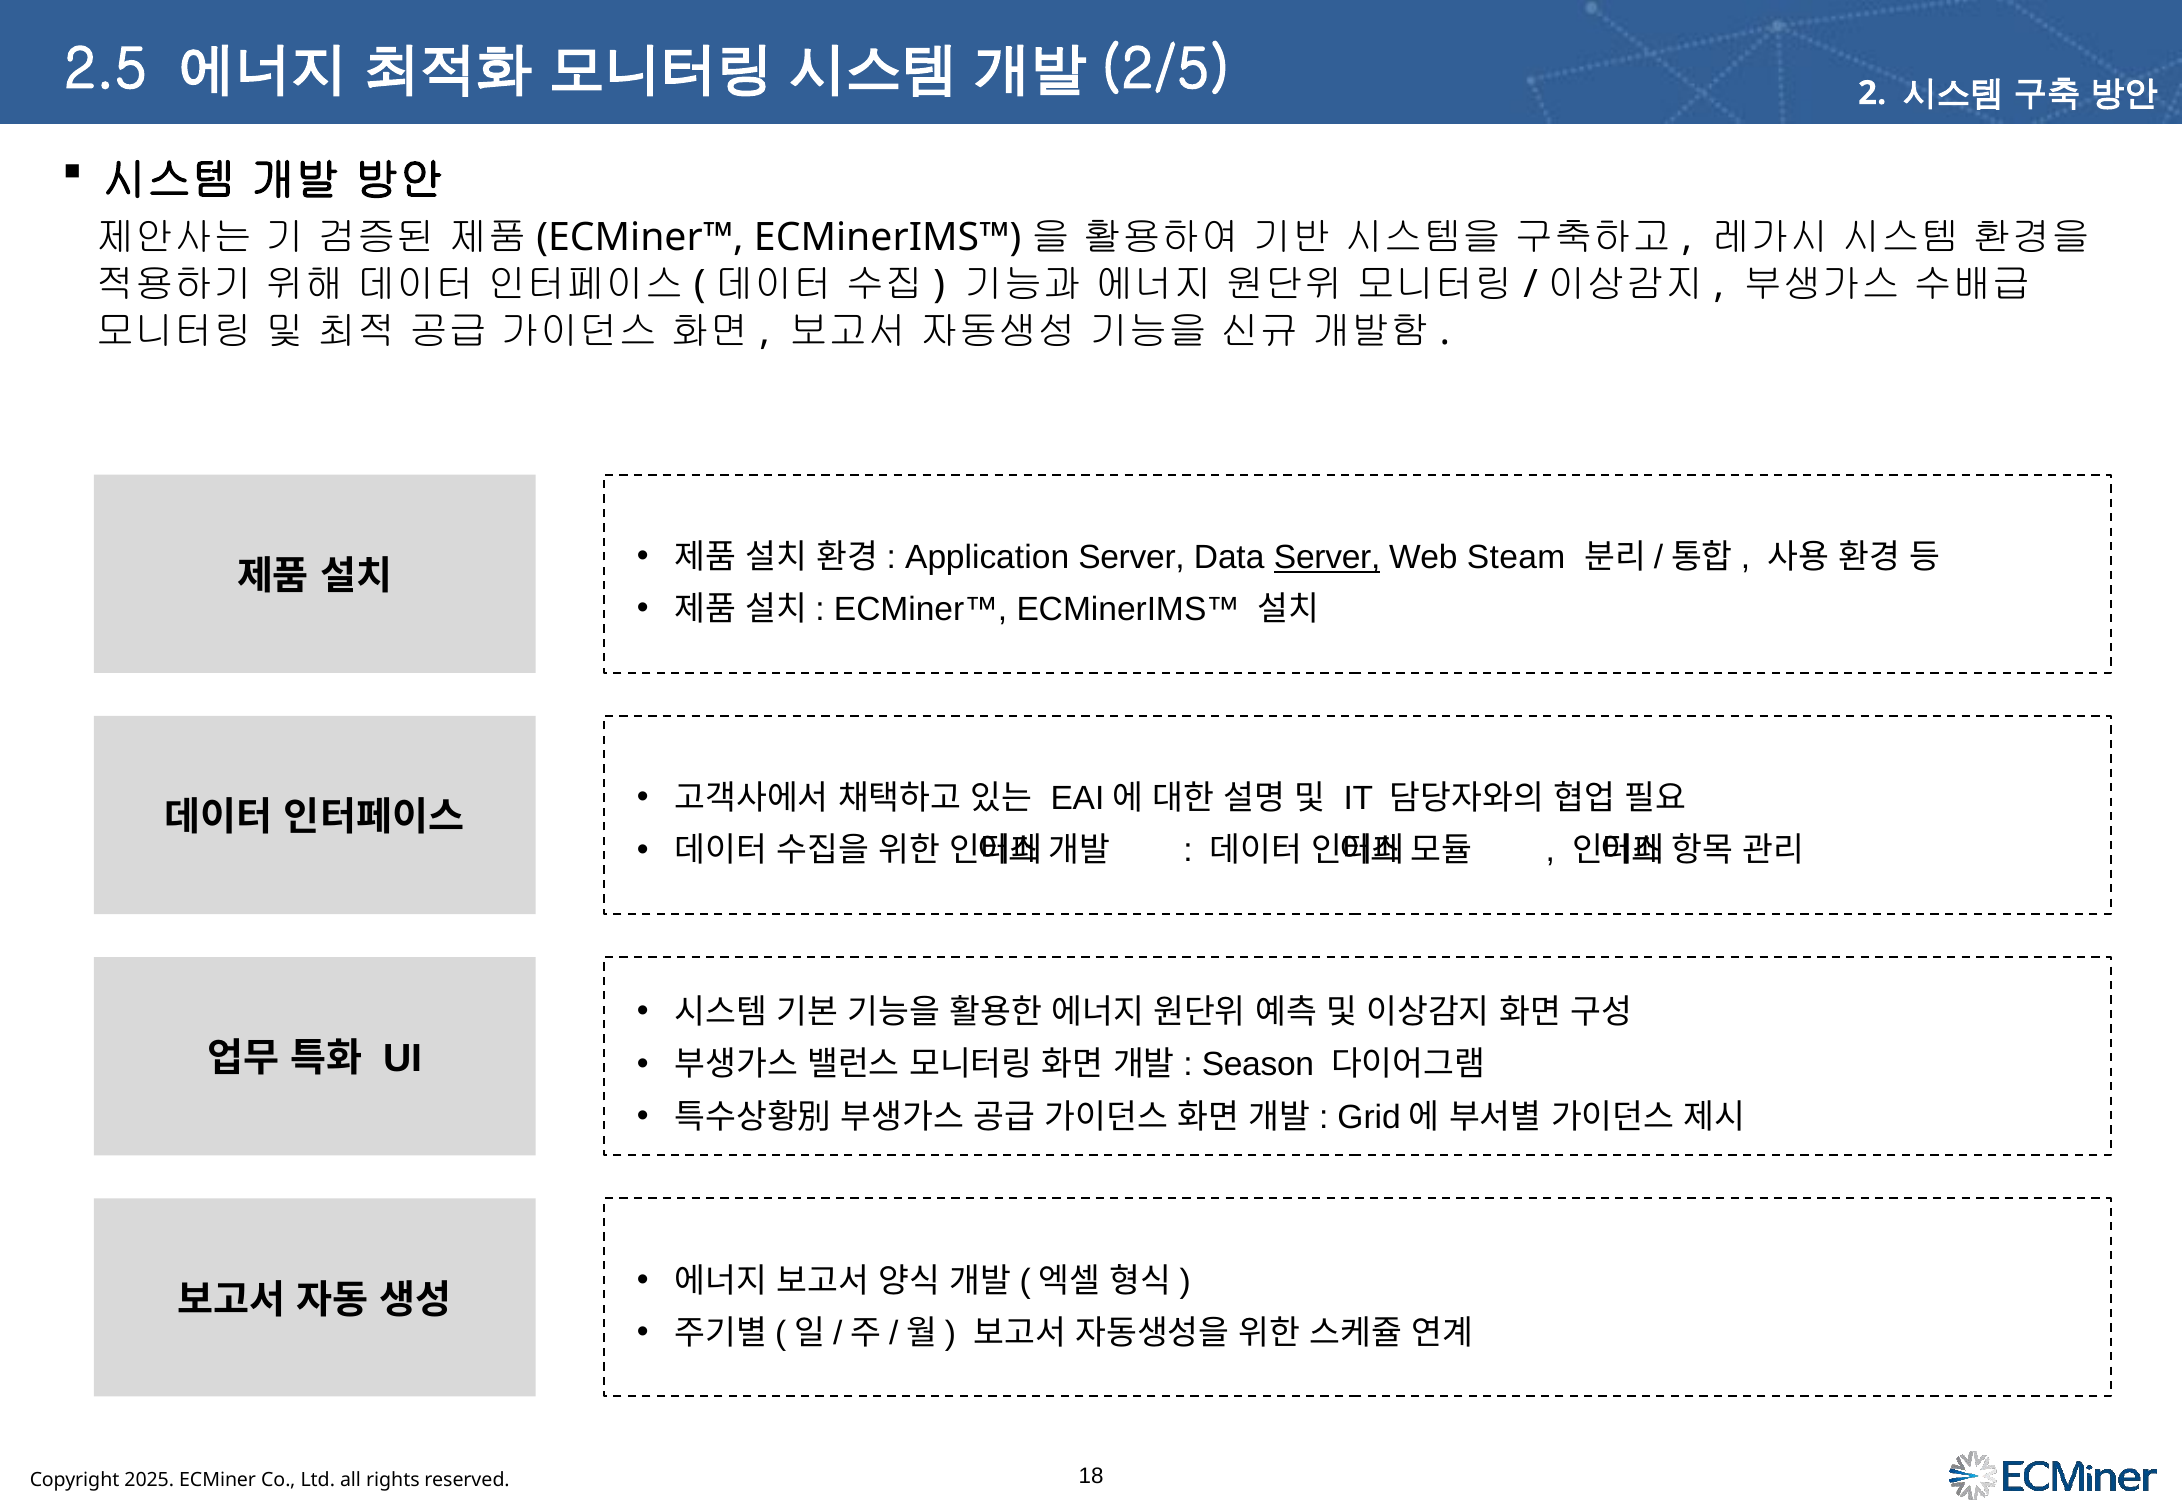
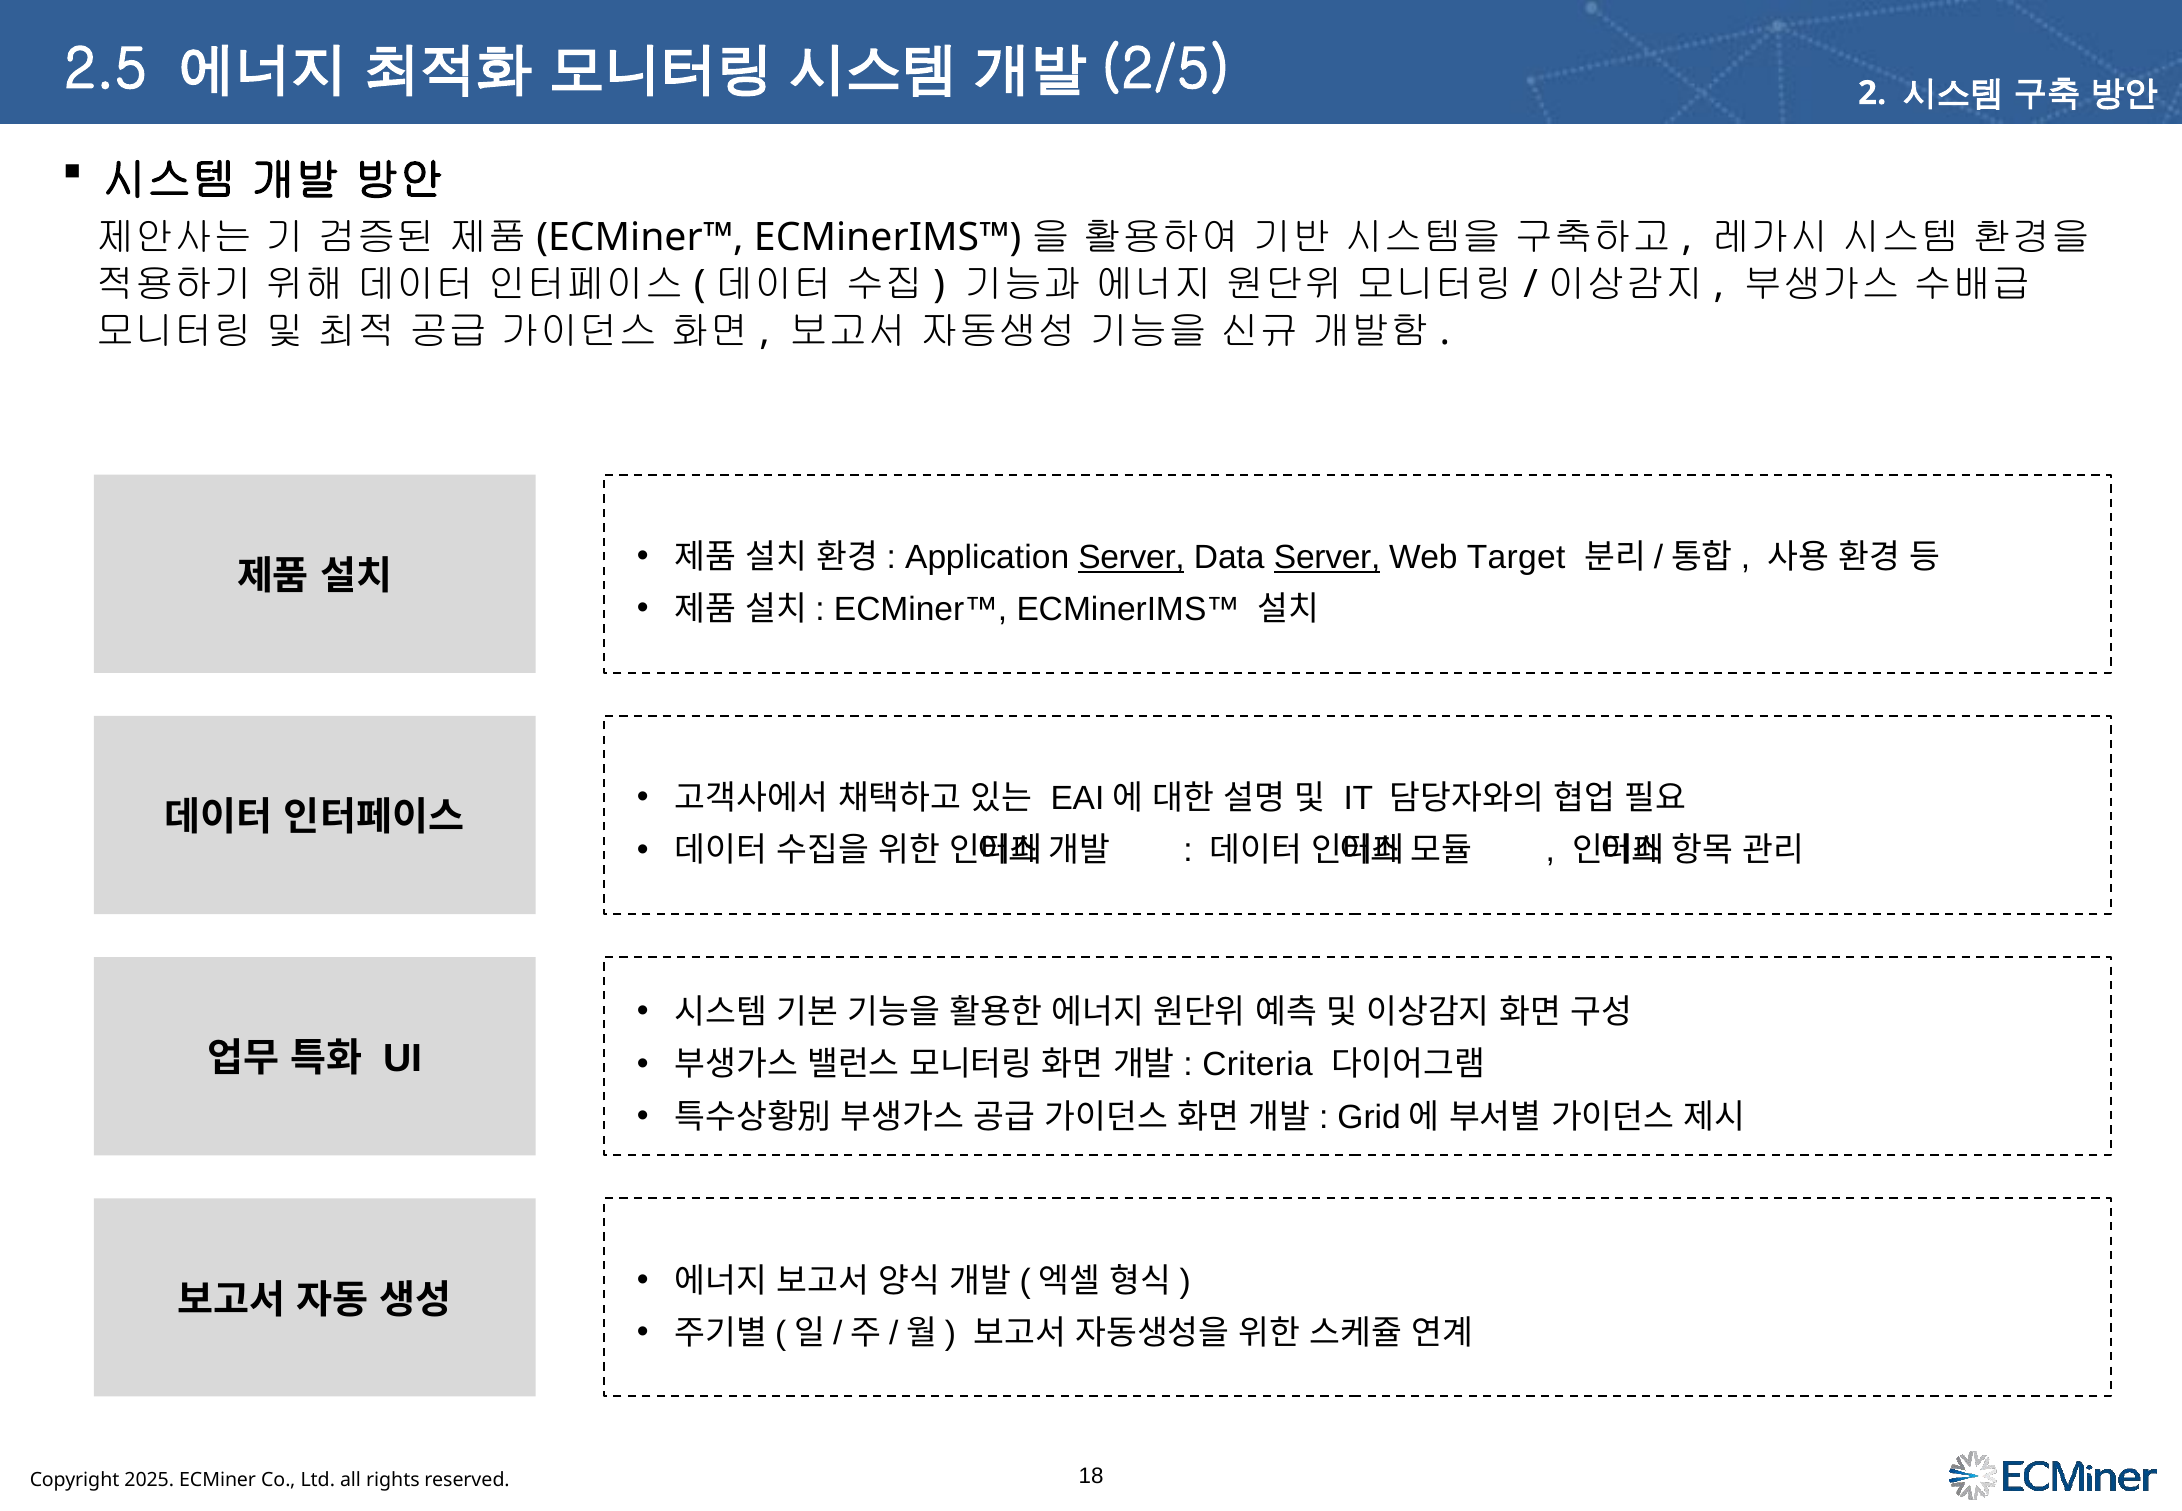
Server at (1132, 557) underline: none -> present
Steam: Steam -> Target
Season: Season -> Criteria
